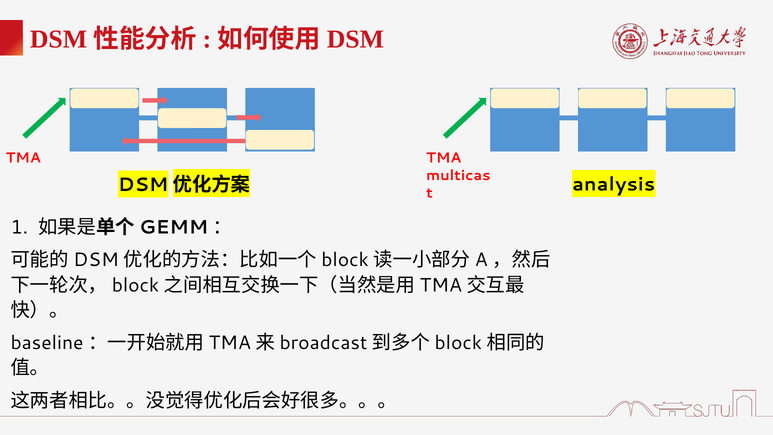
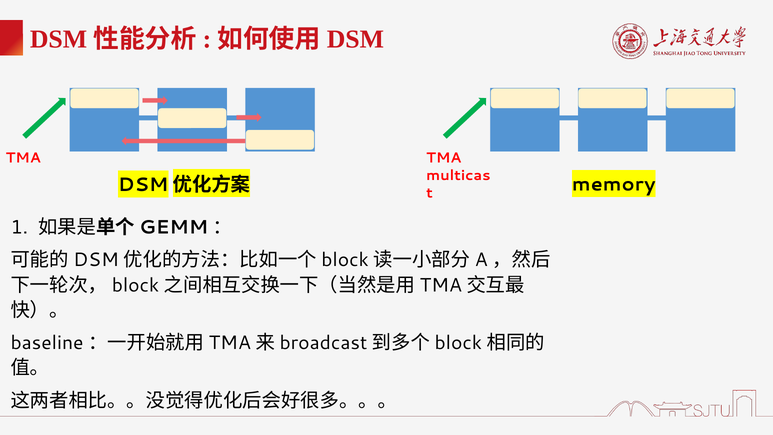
analysis: analysis -> memory
